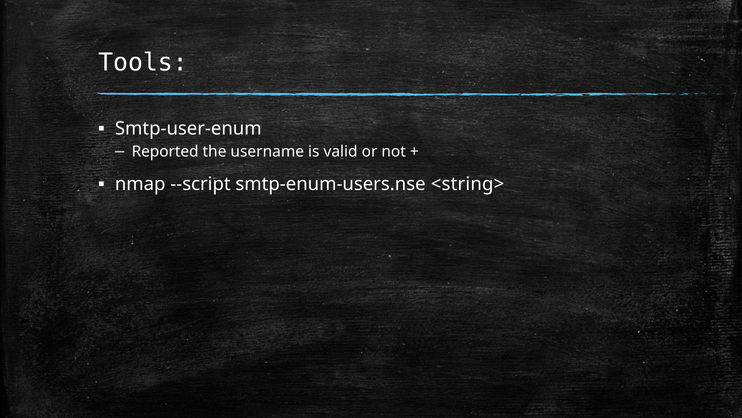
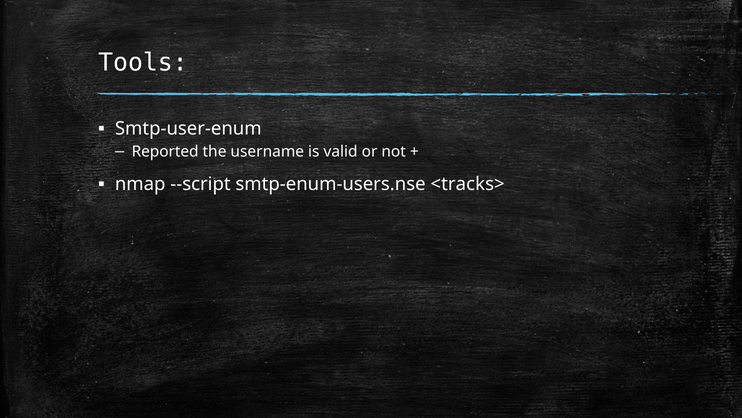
<string>: <string> -> <tracks>
